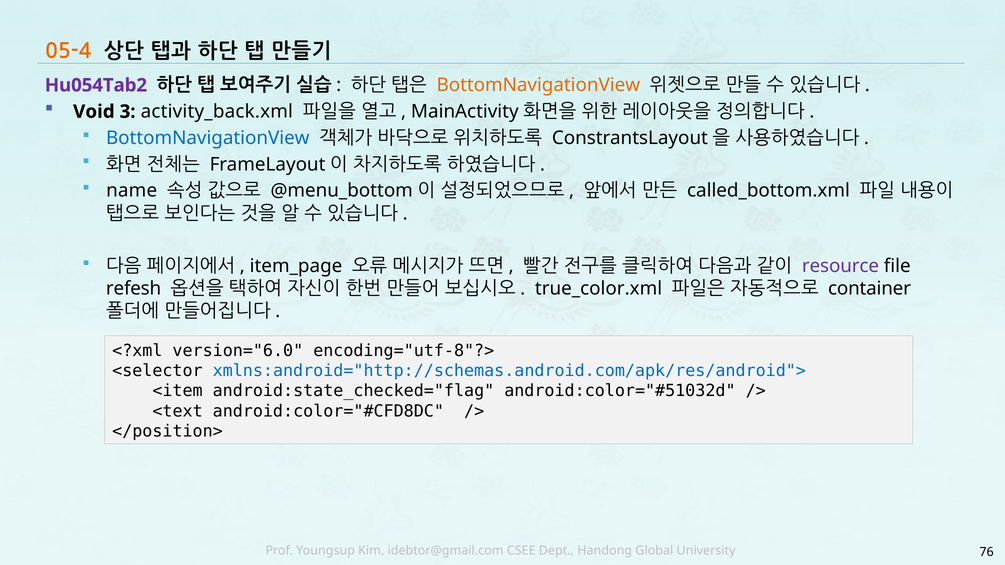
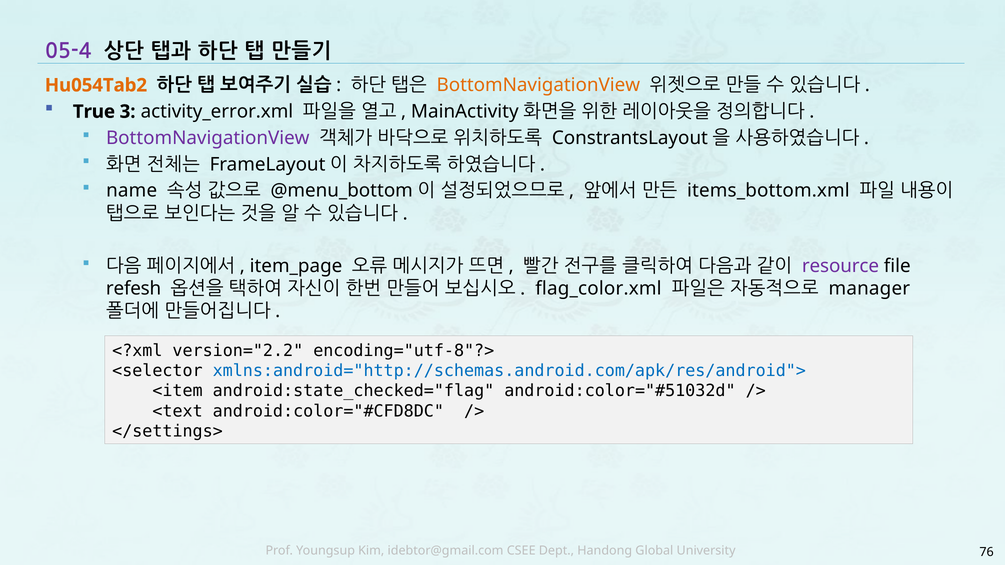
05-4 colour: orange -> purple
Hu054Tab2 colour: purple -> orange
Void: Void -> True
activity_back.xml: activity_back.xml -> activity_error.xml
BottomNavigationView at (208, 138) colour: blue -> purple
called_bottom.xml: called_bottom.xml -> items_bottom.xml
true_color.xml: true_color.xml -> flag_color.xml
container: container -> manager
version="6.0: version="6.0 -> version="2.2
</position>: </position> -> </settings>
